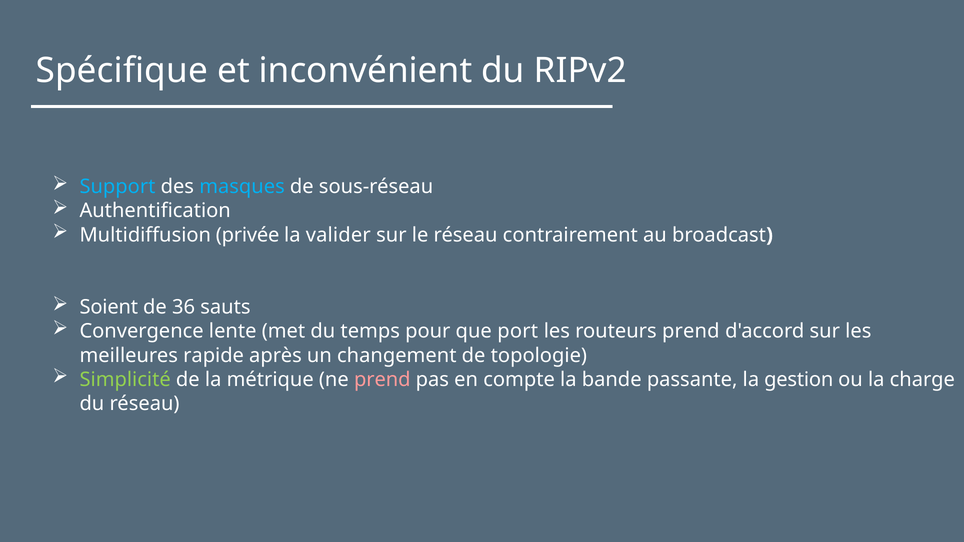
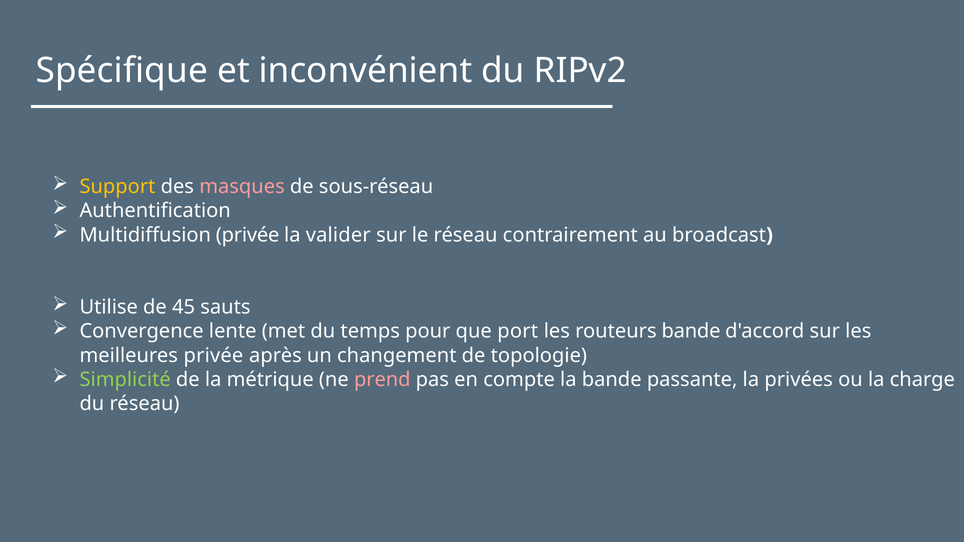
Support colour: light blue -> yellow
masques colour: light blue -> pink
Soient: Soient -> Utilise
36: 36 -> 45
routeurs prend: prend -> bande
meilleures rapide: rapide -> privée
gestion: gestion -> privées
